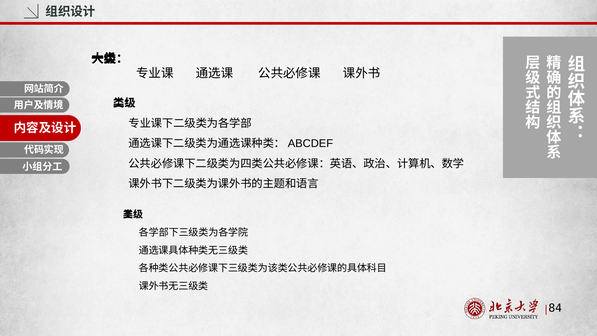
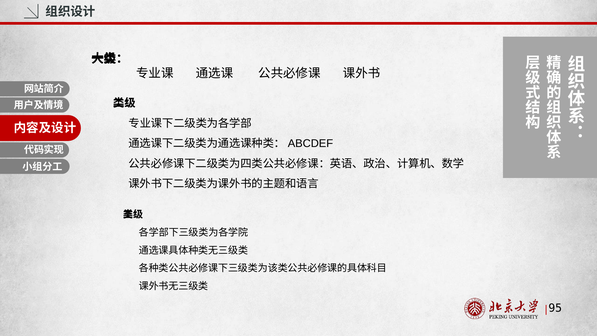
84: 84 -> 95
